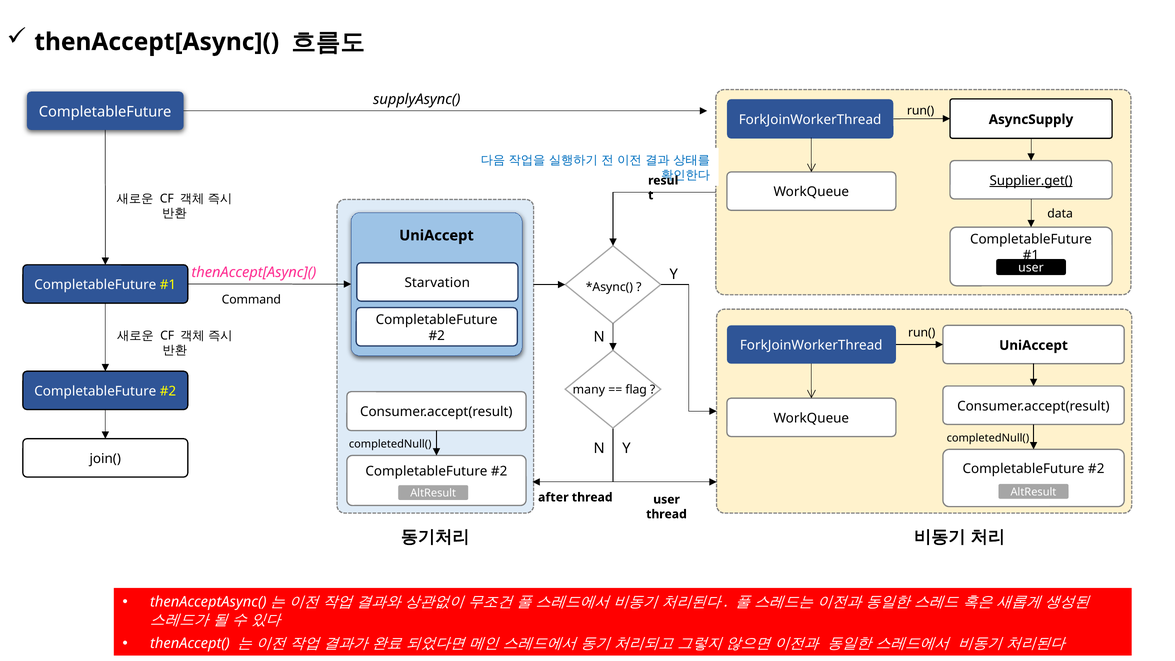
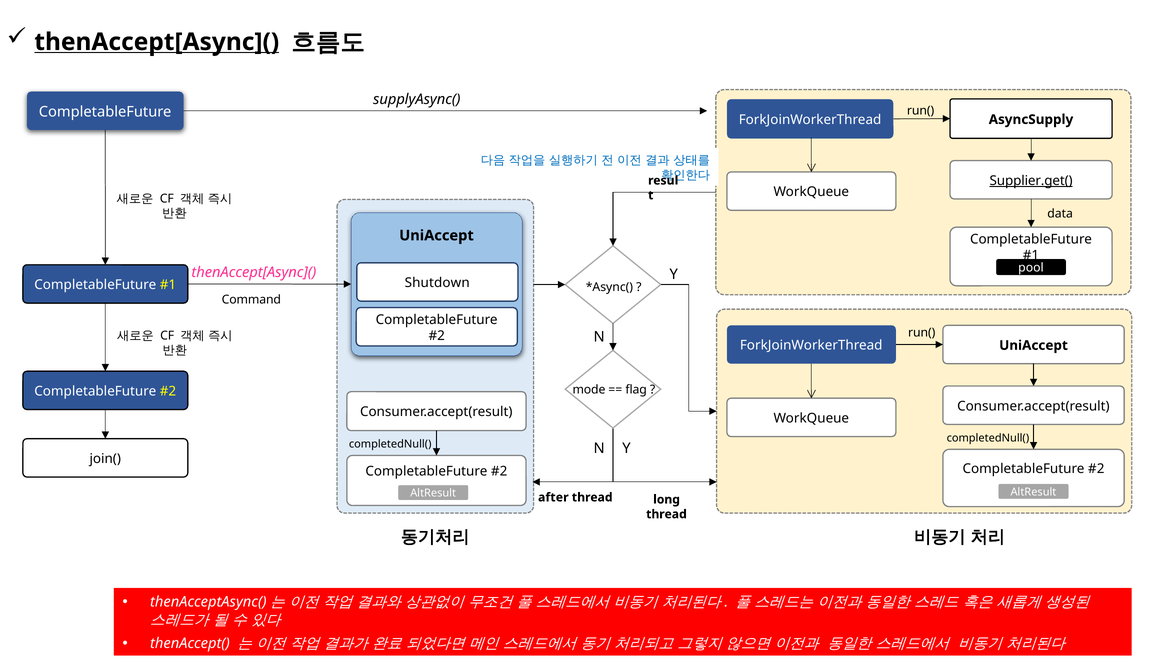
thenAccept[Async]( at (157, 42) underline: none -> present
user at (1031, 268): user -> pool
Starvation: Starvation -> Shutdown
many: many -> mode
thread user: user -> long
